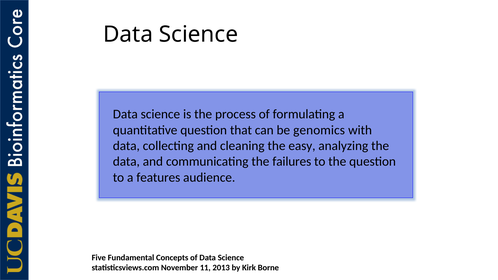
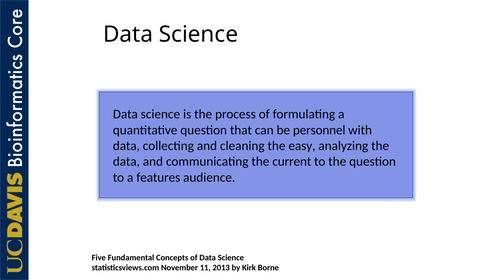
genomics: genomics -> personnel
failures: failures -> current
